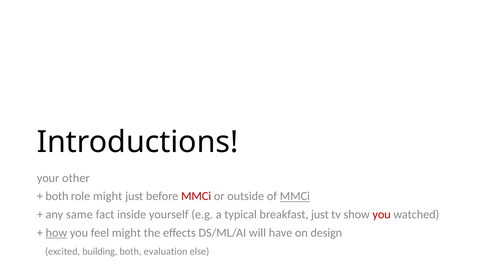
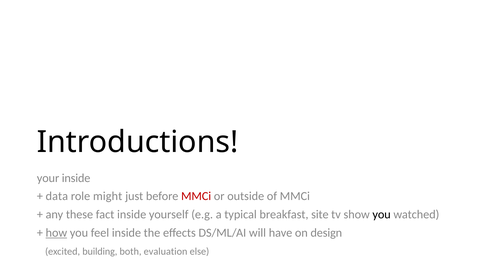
your other: other -> inside
both at (57, 196): both -> data
MMCi at (295, 196) underline: present -> none
same: same -> these
breakfast just: just -> site
you at (382, 214) colour: red -> black
feel might: might -> inside
